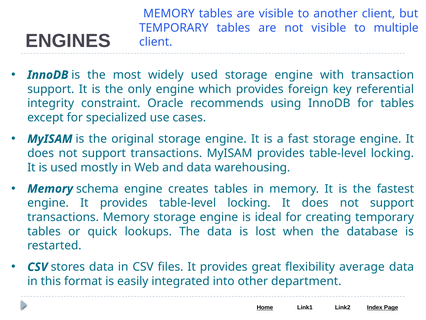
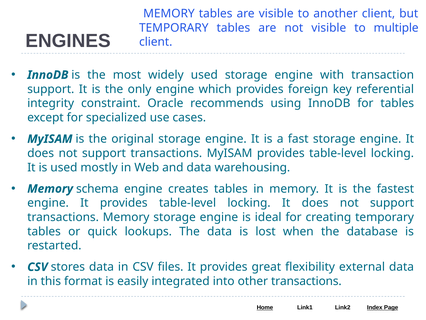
average: average -> external
other department: department -> transactions
